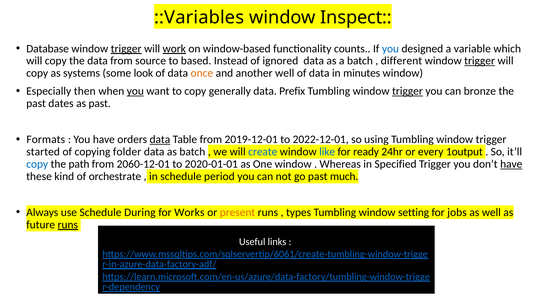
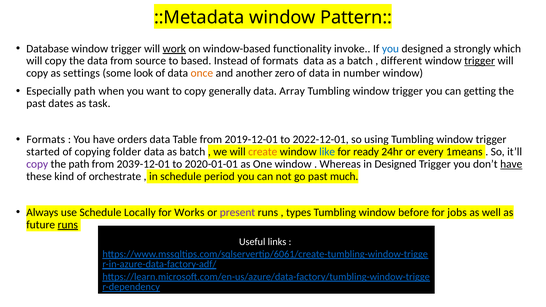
::Variables: ::Variables -> ::Metadata
Inspect: Inspect -> Pattern
trigger at (126, 49) underline: present -> none
counts: counts -> invoke
variable: variable -> strongly
of ignored: ignored -> formats
systems: systems -> settings
another well: well -> zero
minutes: minutes -> number
Especially then: then -> path
you at (135, 91) underline: present -> none
Prefix: Prefix -> Array
trigger at (407, 91) underline: present -> none
bronze: bronze -> getting
as past: past -> task
data at (160, 140) underline: present -> none
create colour: blue -> orange
1output: 1output -> 1means
copy at (37, 164) colour: blue -> purple
2060-12-01: 2060-12-01 -> 2039-12-01
in Specified: Specified -> Designed
During: During -> Locally
present colour: orange -> purple
setting: setting -> before
